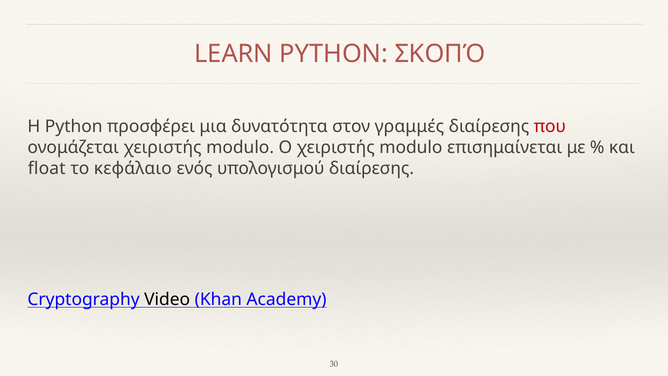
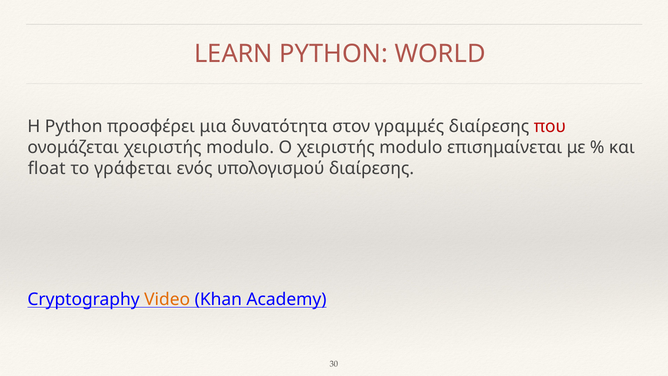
ΣΚΟΠΌ: ΣΚΟΠΌ -> WORLD
κεφάλαιο: κεφάλαιο -> γράφεται
Video colour: black -> orange
